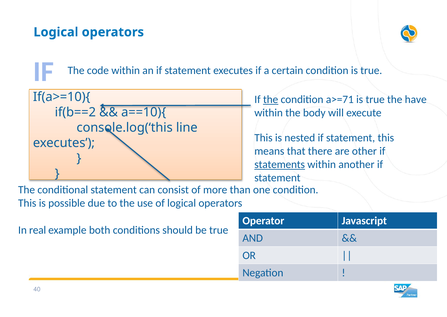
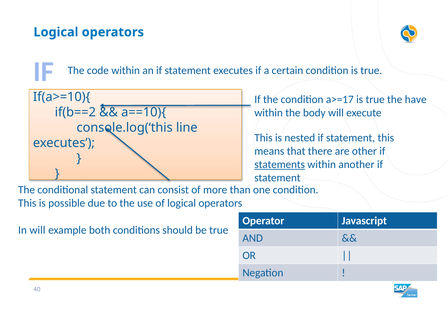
the at (271, 99) underline: present -> none
a>=71: a>=71 -> a>=17
In real: real -> will
